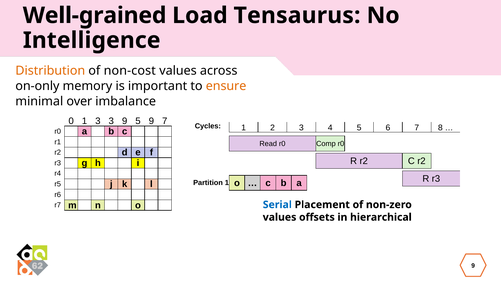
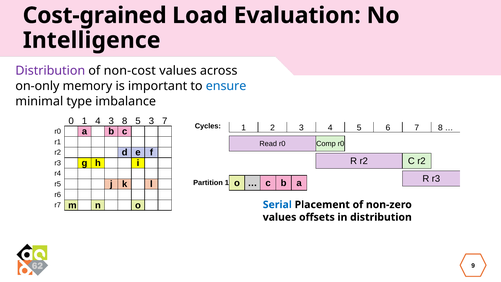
Well-grained: Well-grained -> Cost-grained
Tensaurus: Tensaurus -> Evaluation
Distribution at (50, 71) colour: orange -> purple
ensure colour: orange -> blue
over: over -> type
1 3: 3 -> 4
3 9: 9 -> 8
5 9: 9 -> 3
in hierarchical: hierarchical -> distribution
